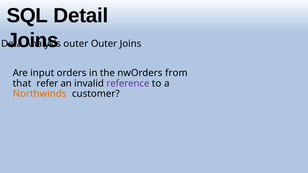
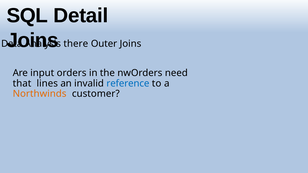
outer at (76, 44): outer -> there
from: from -> need
refer: refer -> lines
reference colour: purple -> blue
